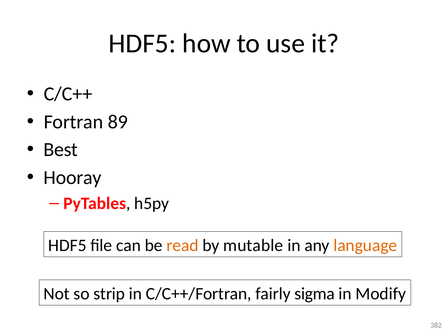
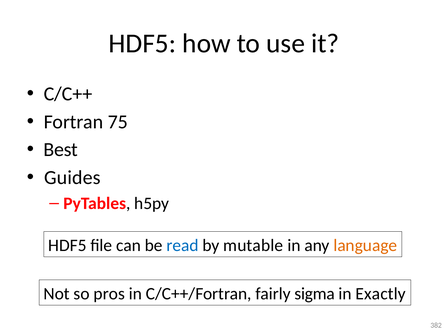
89: 89 -> 75
Hooray: Hooray -> Guides
read colour: orange -> blue
strip: strip -> pros
Modify: Modify -> Exactly
